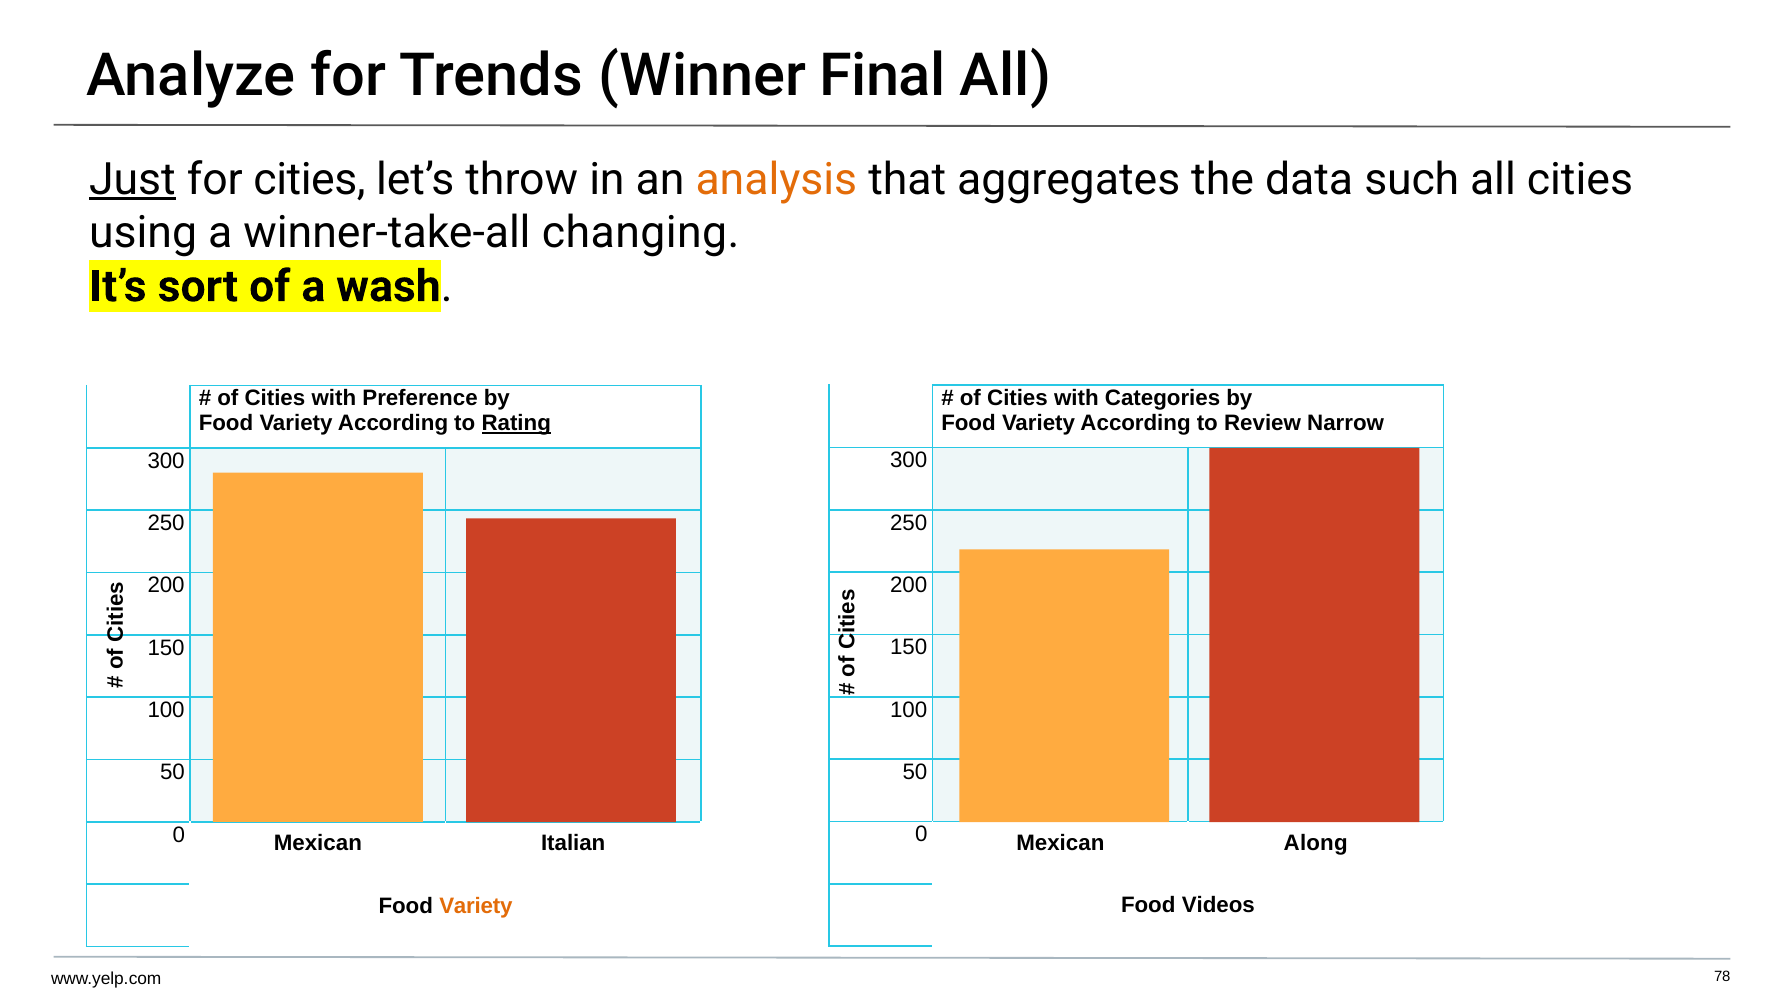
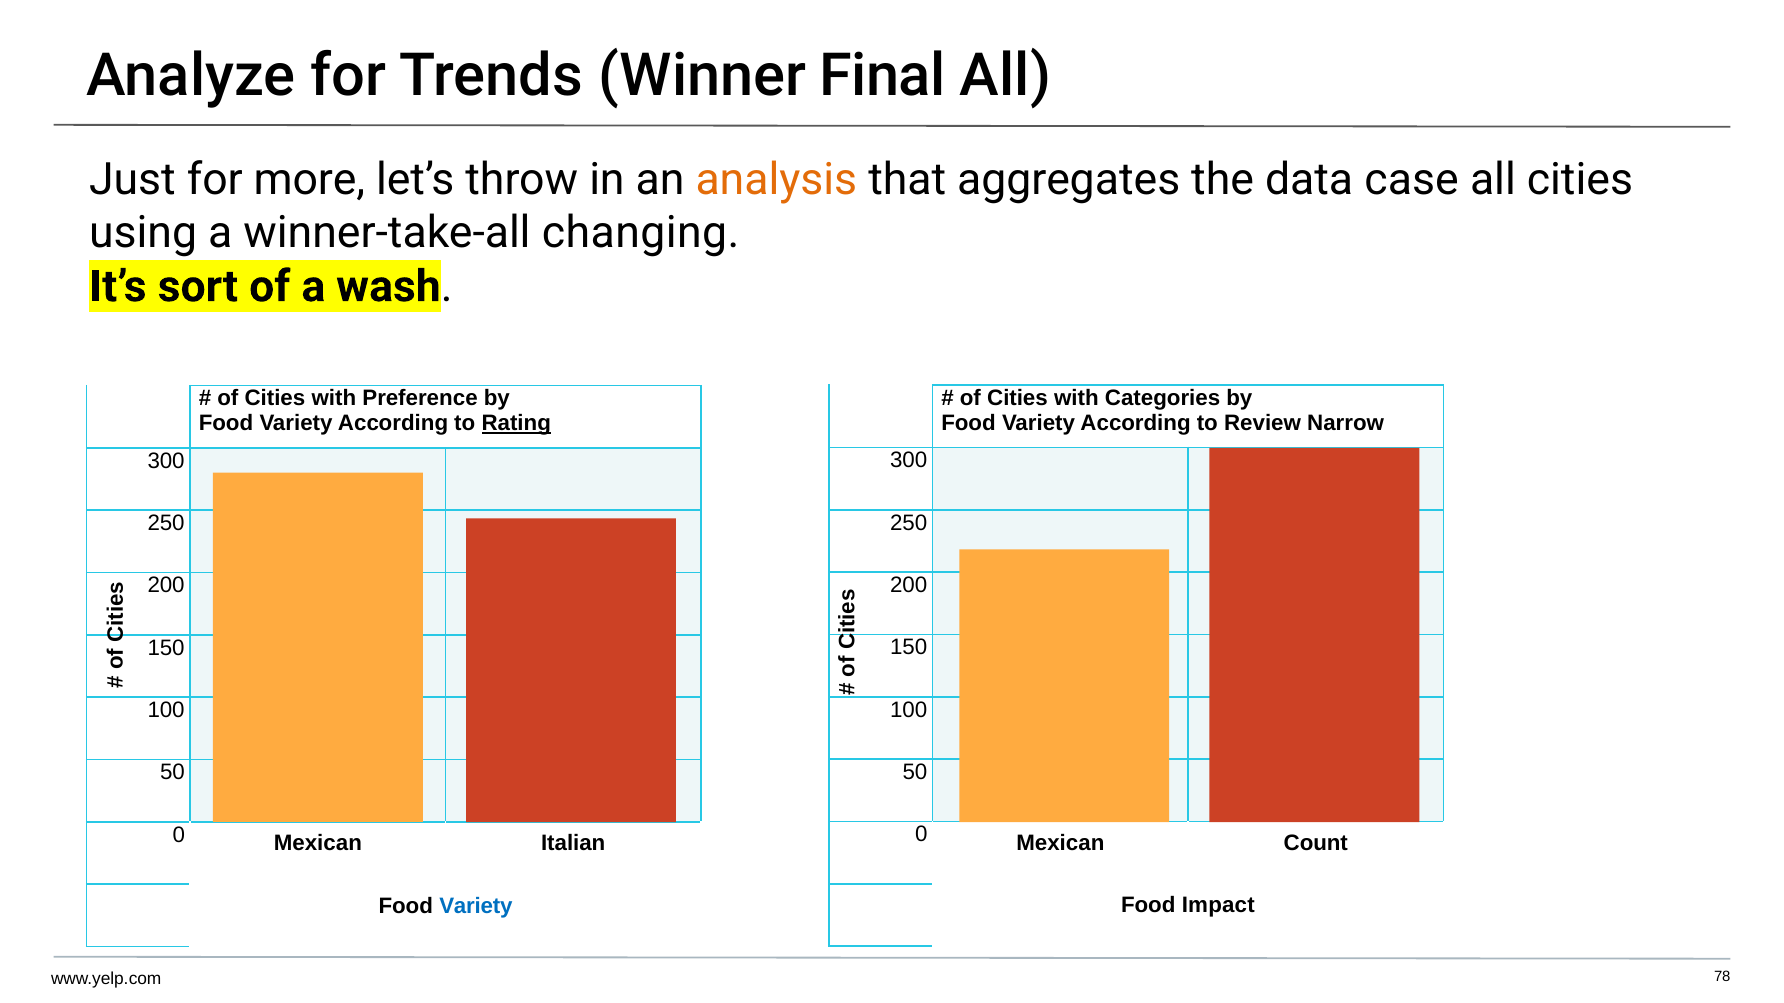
Just underline: present -> none
for cities: cities -> more
such: such -> case
Along: Along -> Count
Videos: Videos -> Impact
Variety at (476, 906) colour: orange -> blue
